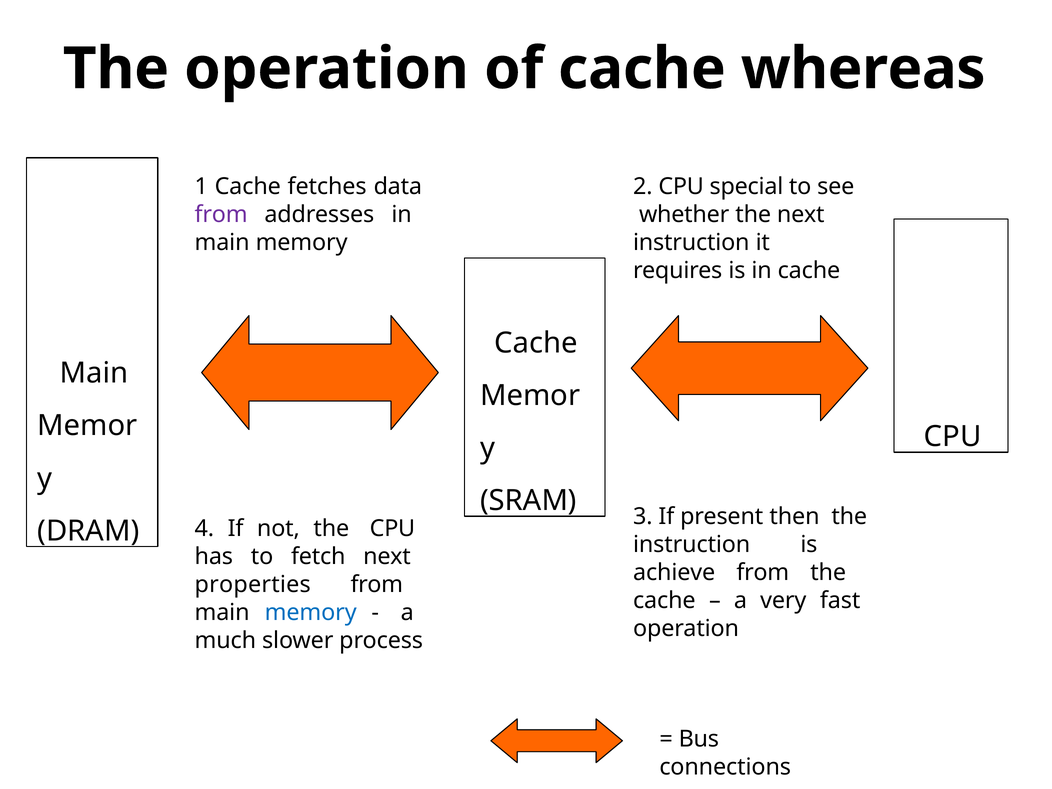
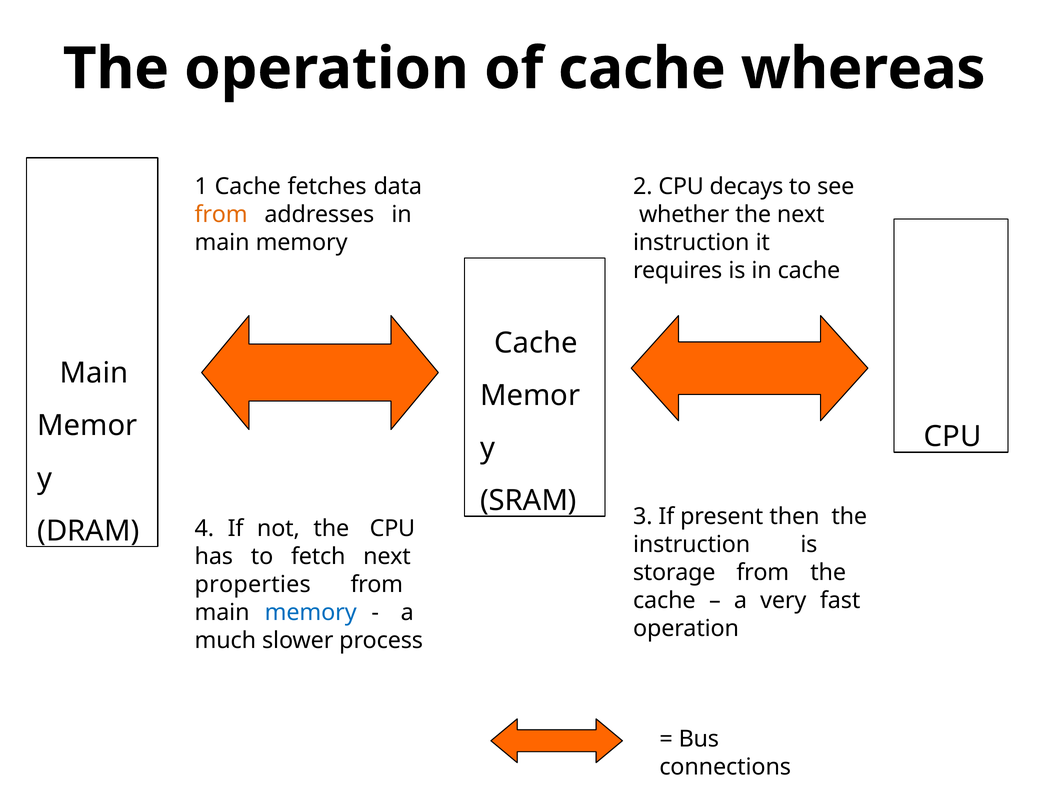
special: special -> decays
from at (221, 214) colour: purple -> orange
achieve: achieve -> storage
